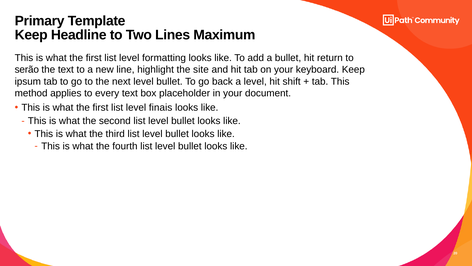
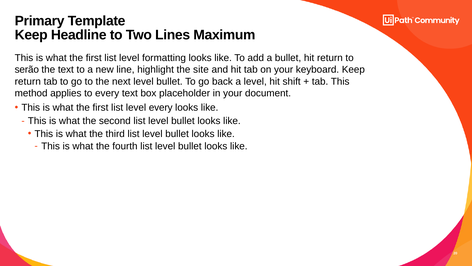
ipsum at (28, 81): ipsum -> return
level finais: finais -> every
